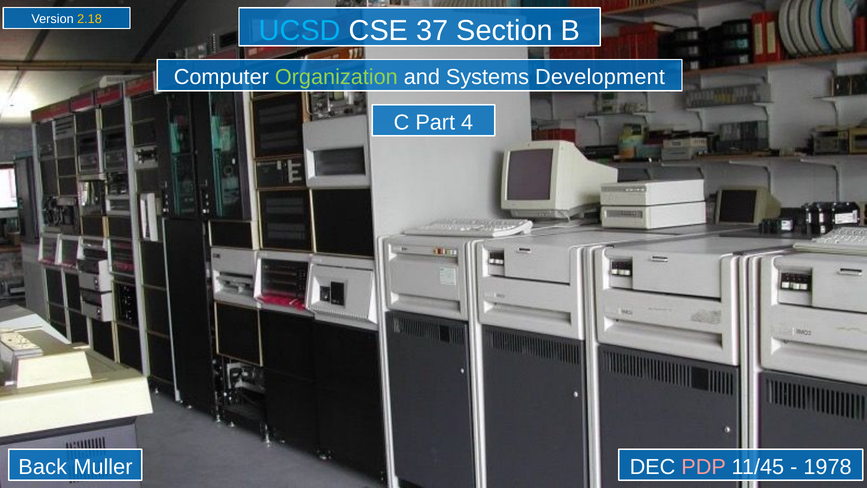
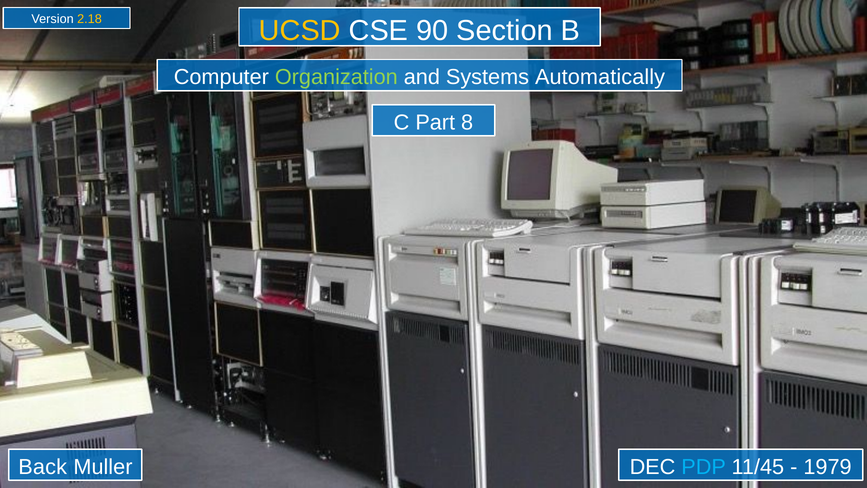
UCSD colour: light blue -> yellow
37: 37 -> 90
Development: Development -> Automatically
4: 4 -> 8
PDP colour: pink -> light blue
1978: 1978 -> 1979
